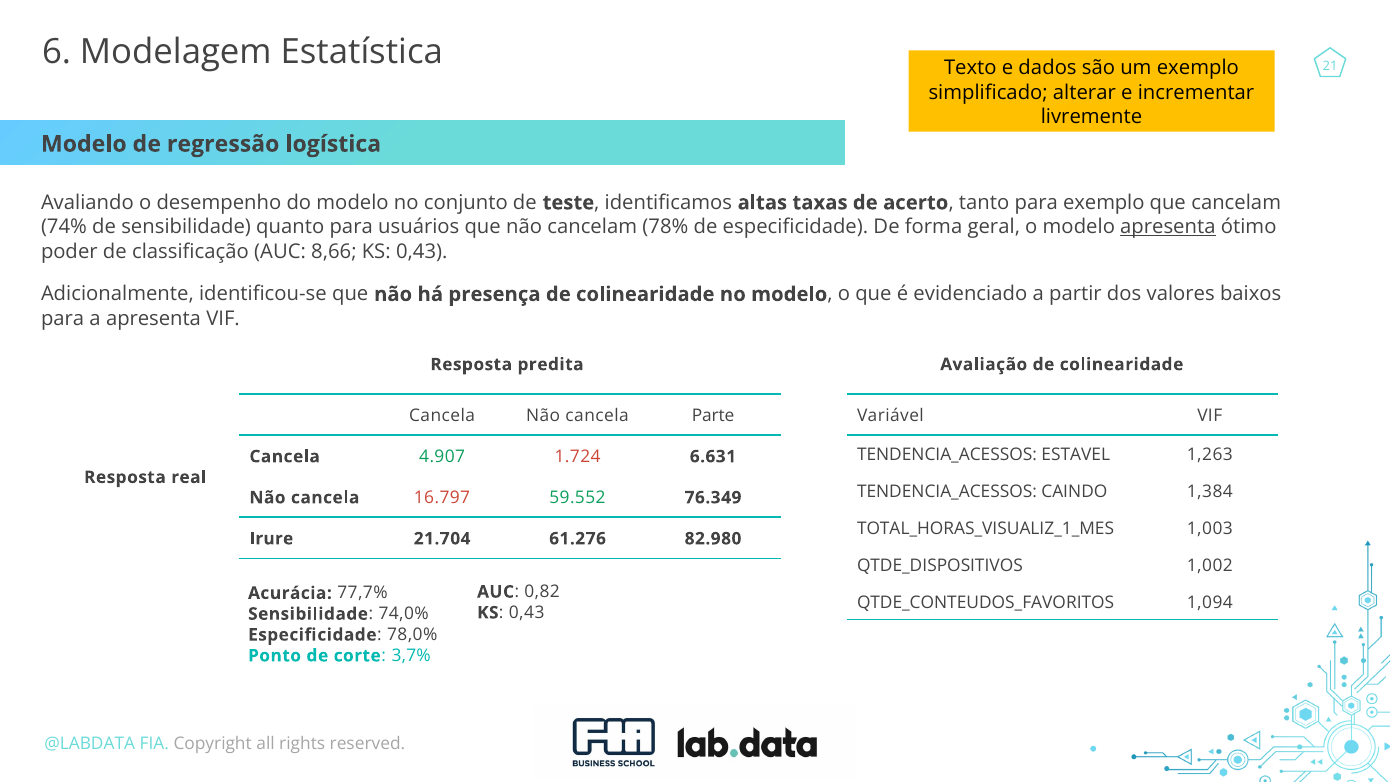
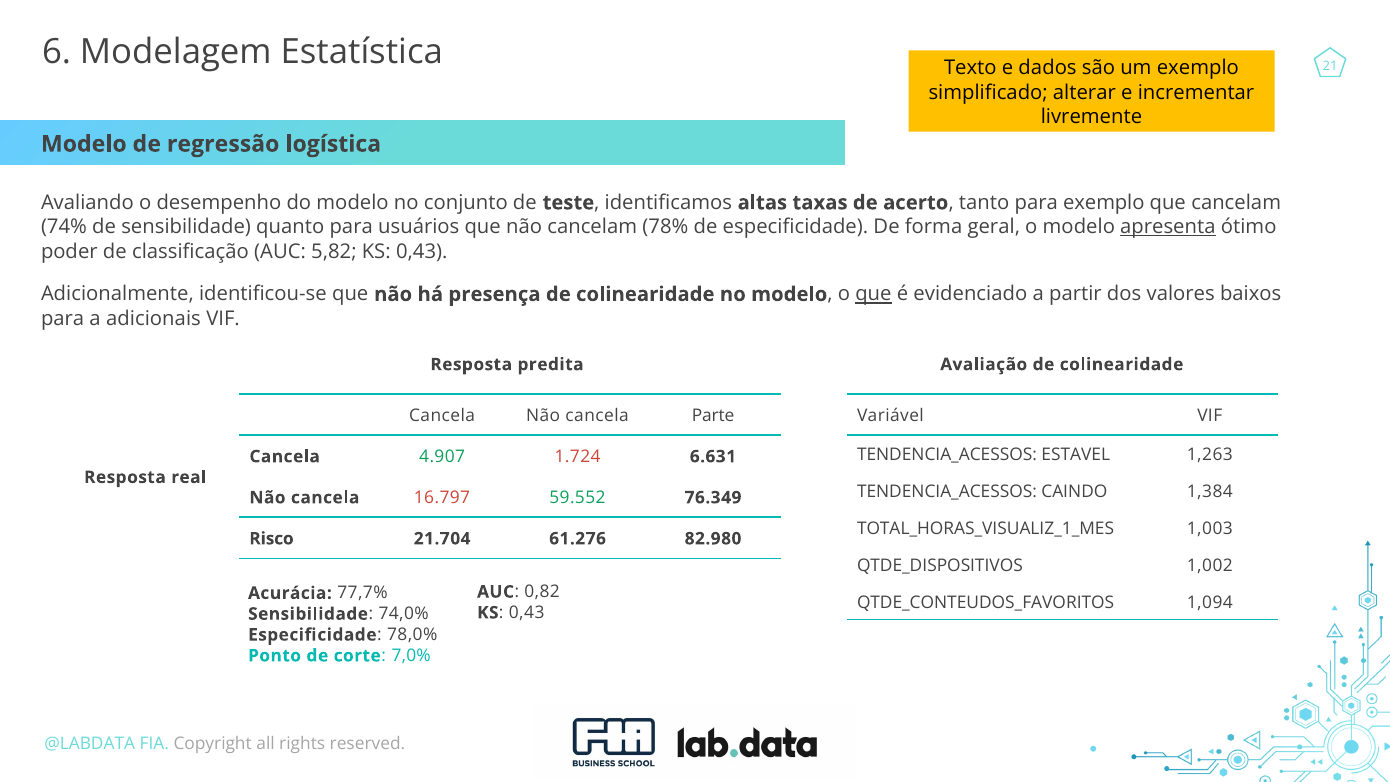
8,66: 8,66 -> 5,82
que at (873, 294) underline: none -> present
a apresenta: apresenta -> adicionais
Irure: Irure -> Risco
3,7%: 3,7% -> 7,0%
